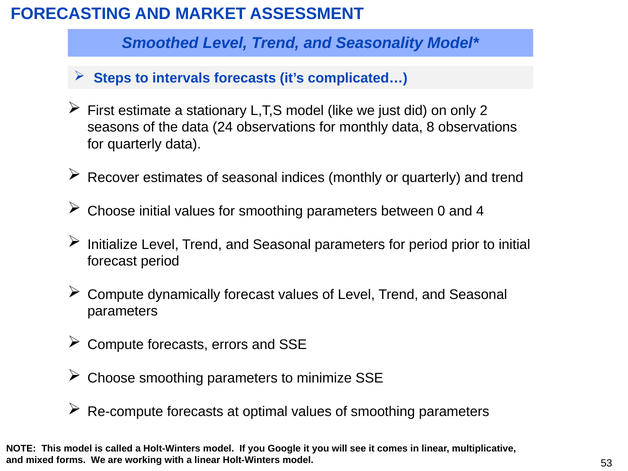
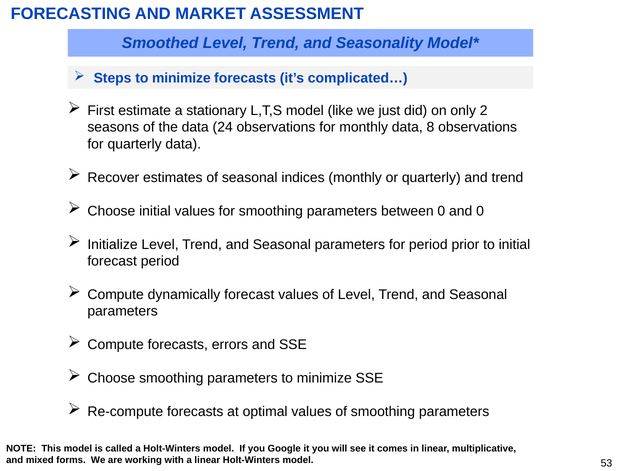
Steps to intervals: intervals -> minimize
and 4: 4 -> 0
